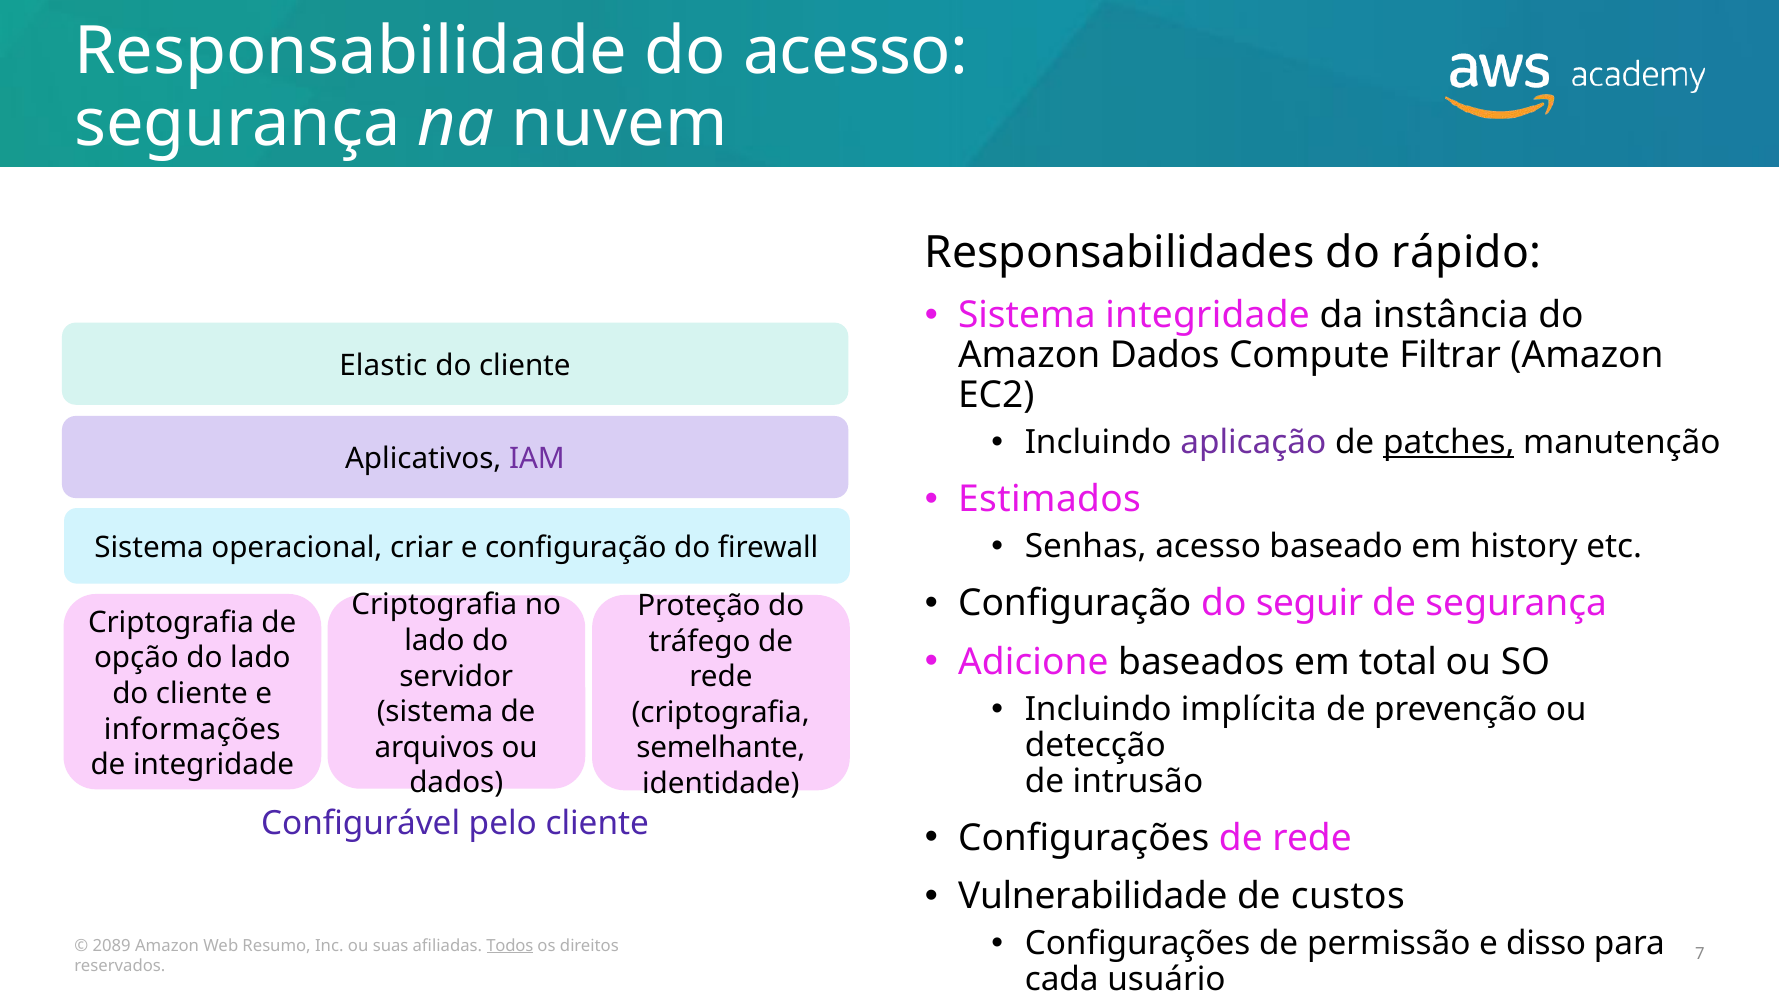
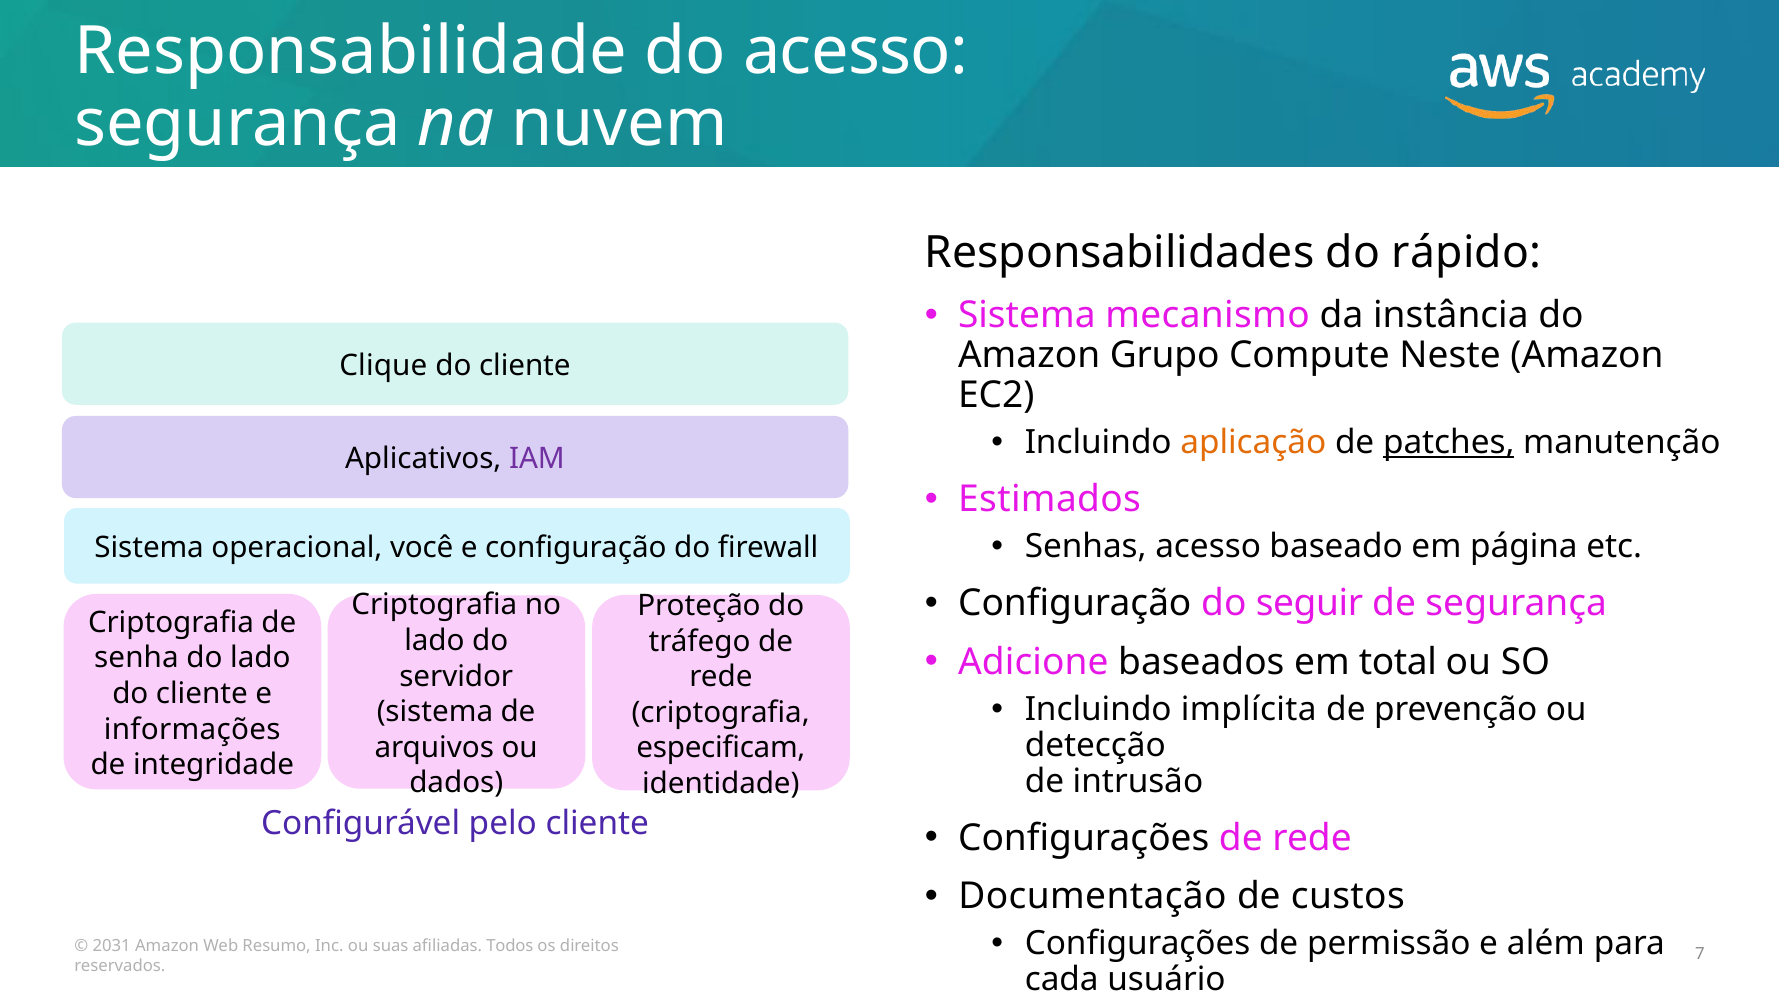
Sistema integridade: integridade -> mecanismo
Amazon Dados: Dados -> Grupo
Filtrar: Filtrar -> Neste
Elastic: Elastic -> Clique
aplicação colour: purple -> orange
history: history -> página
criar: criar -> você
opção: opção -> senha
semelhante: semelhante -> especificam
Vulnerabilidade: Vulnerabilidade -> Documentação
disso: disso -> além
2089: 2089 -> 2031
Todos underline: present -> none
